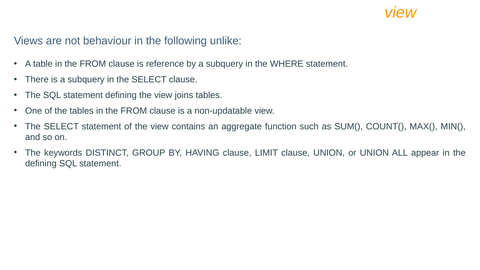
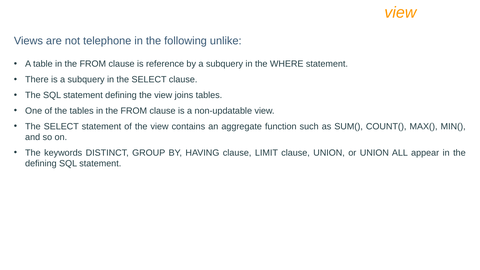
behaviour: behaviour -> telephone
